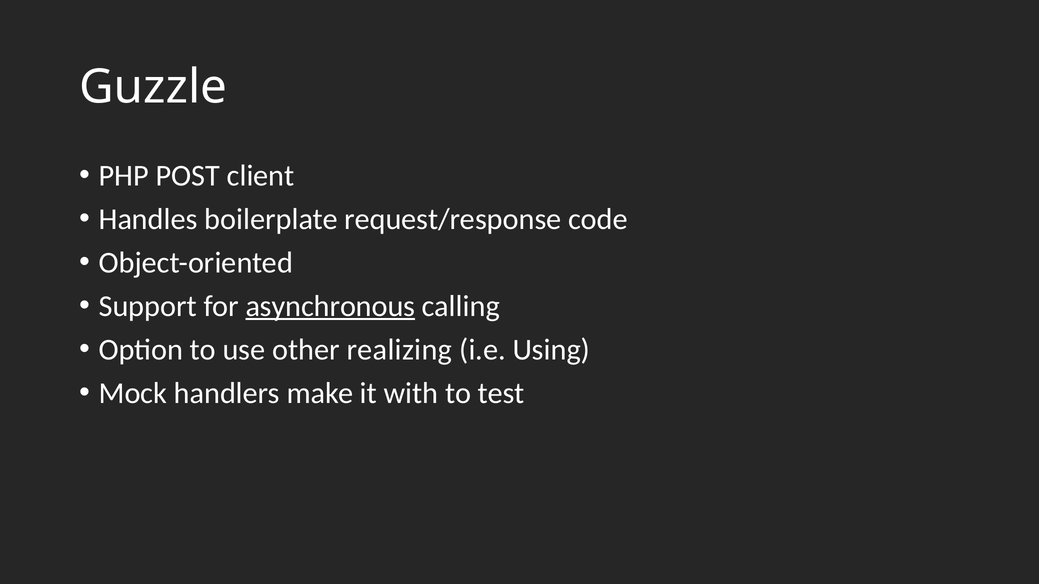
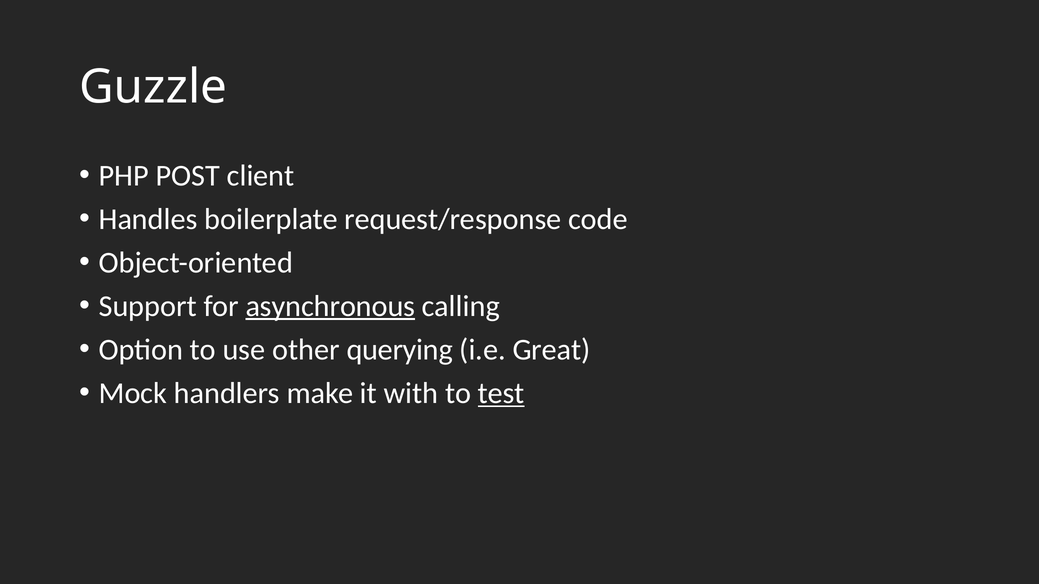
realizing: realizing -> querying
Using: Using -> Great
test underline: none -> present
